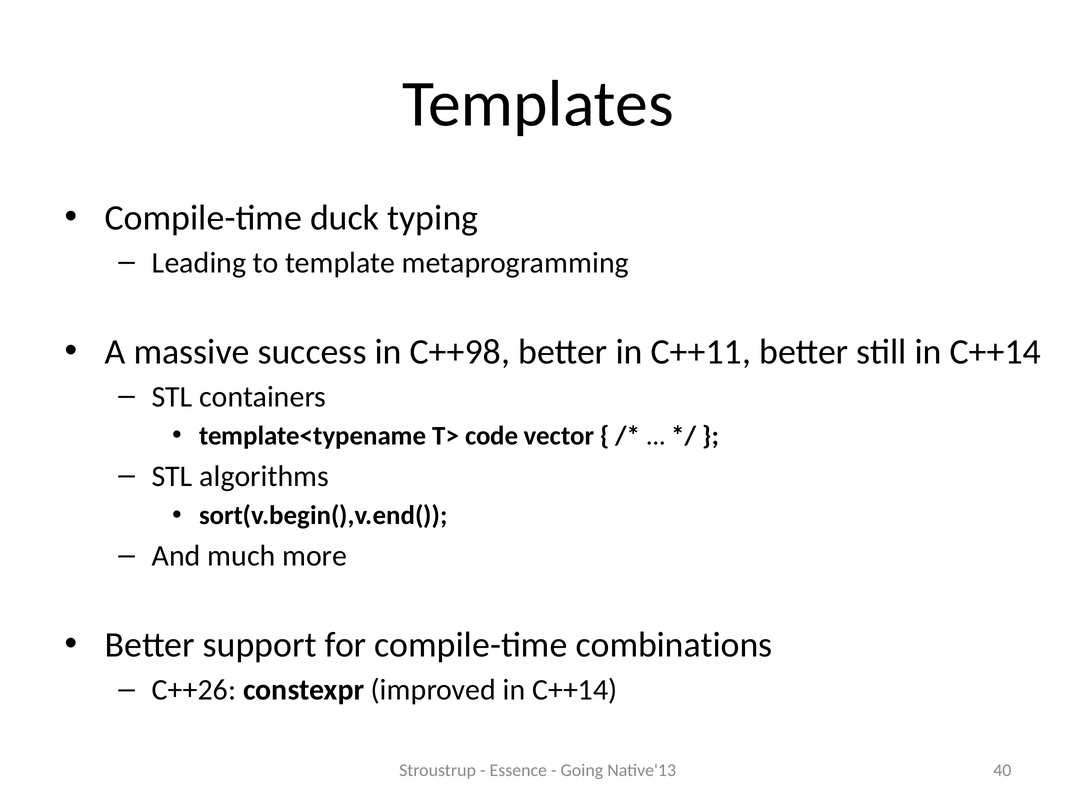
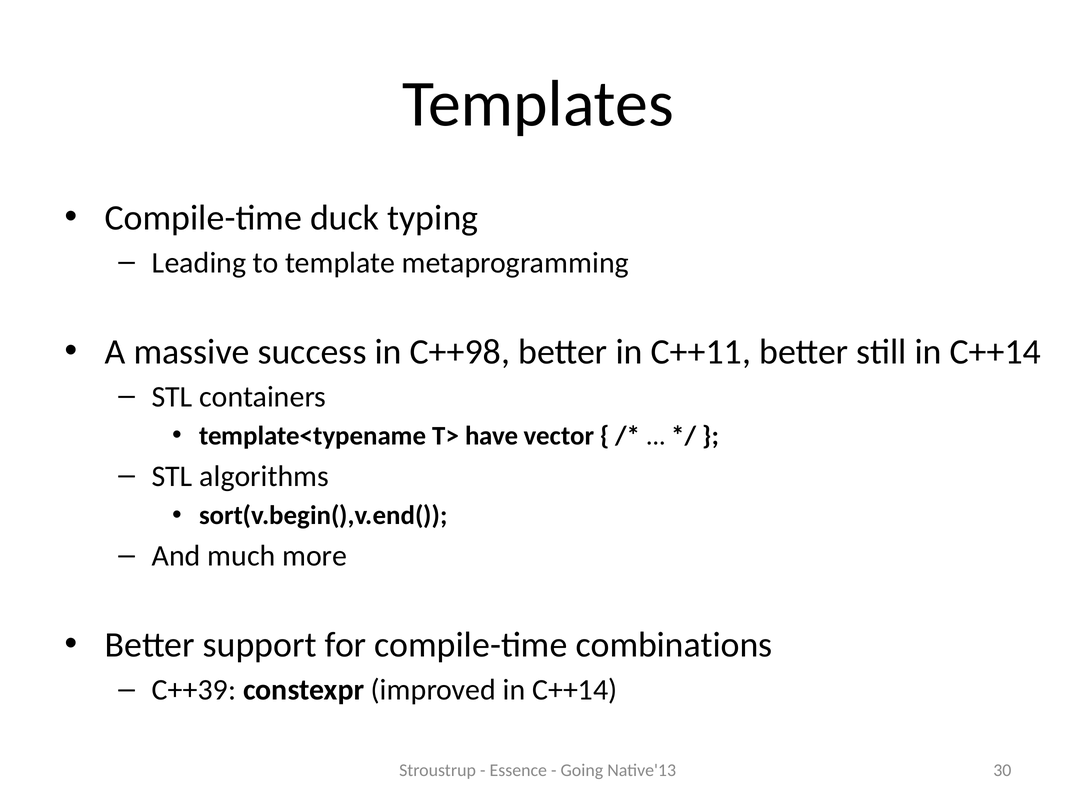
code: code -> have
C++26: C++26 -> C++39
40: 40 -> 30
